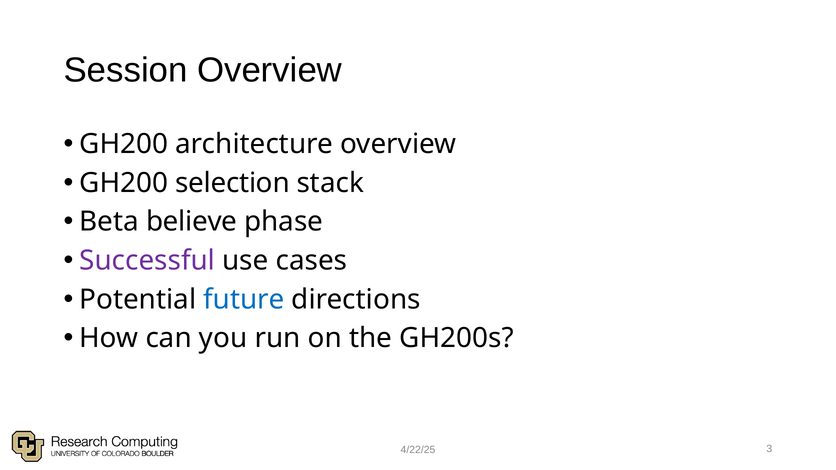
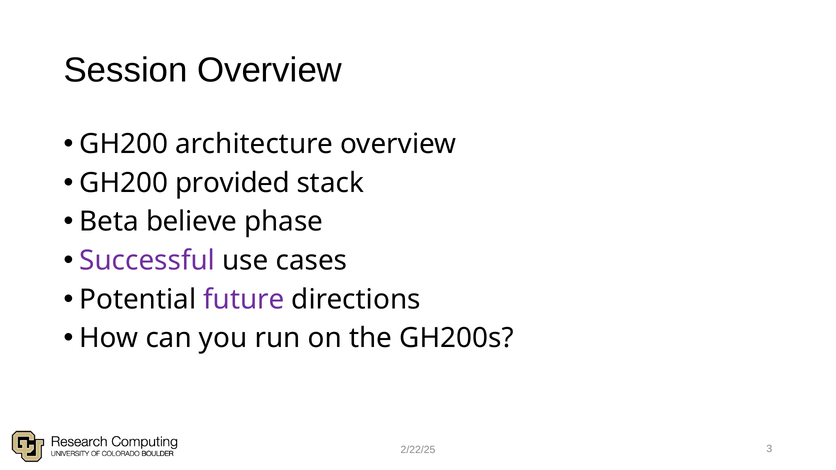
selection: selection -> provided
future colour: blue -> purple
4/22/25: 4/22/25 -> 2/22/25
